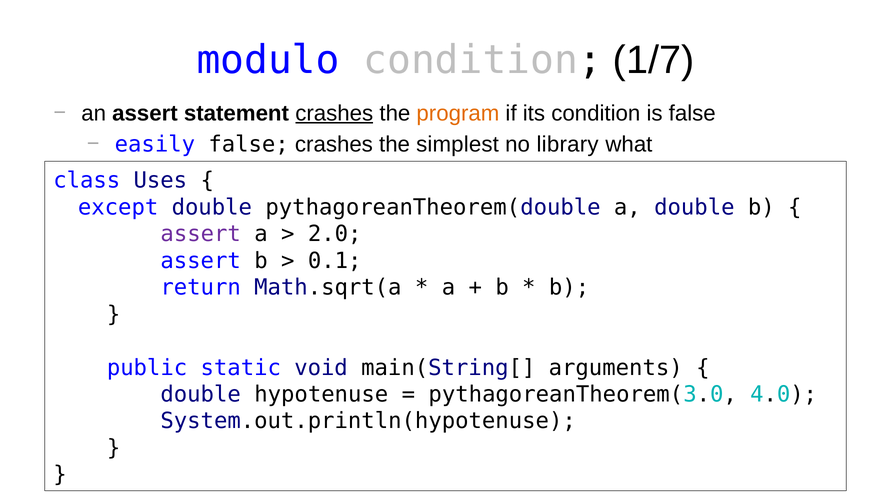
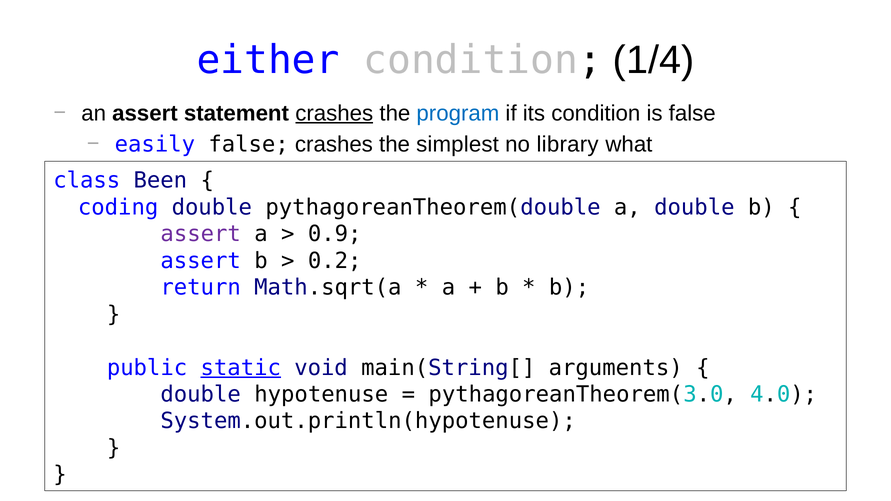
modulo: modulo -> either
1/7: 1/7 -> 1/4
program colour: orange -> blue
Uses: Uses -> Been
except: except -> coding
2.0: 2.0 -> 0.9
0.1: 0.1 -> 0.2
static underline: none -> present
